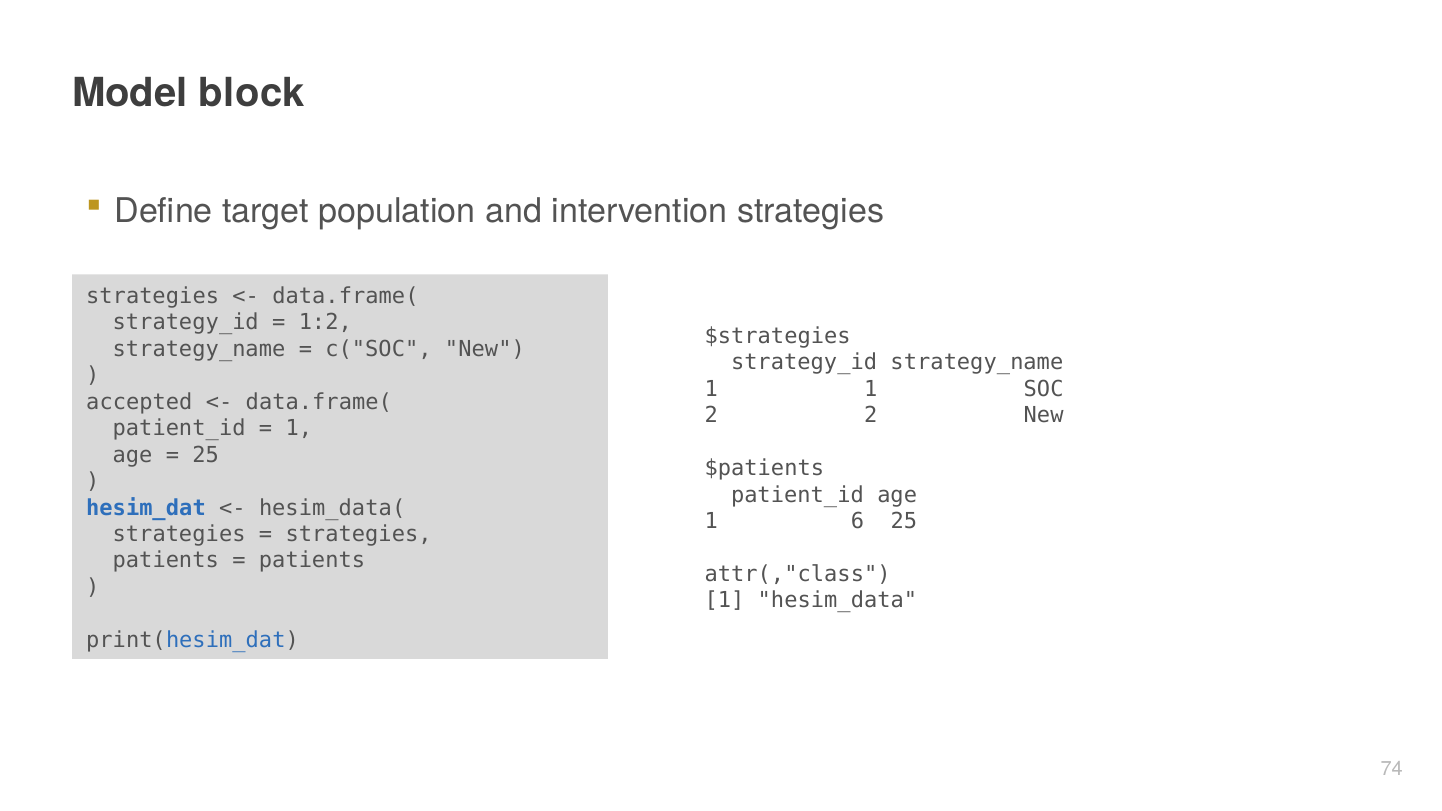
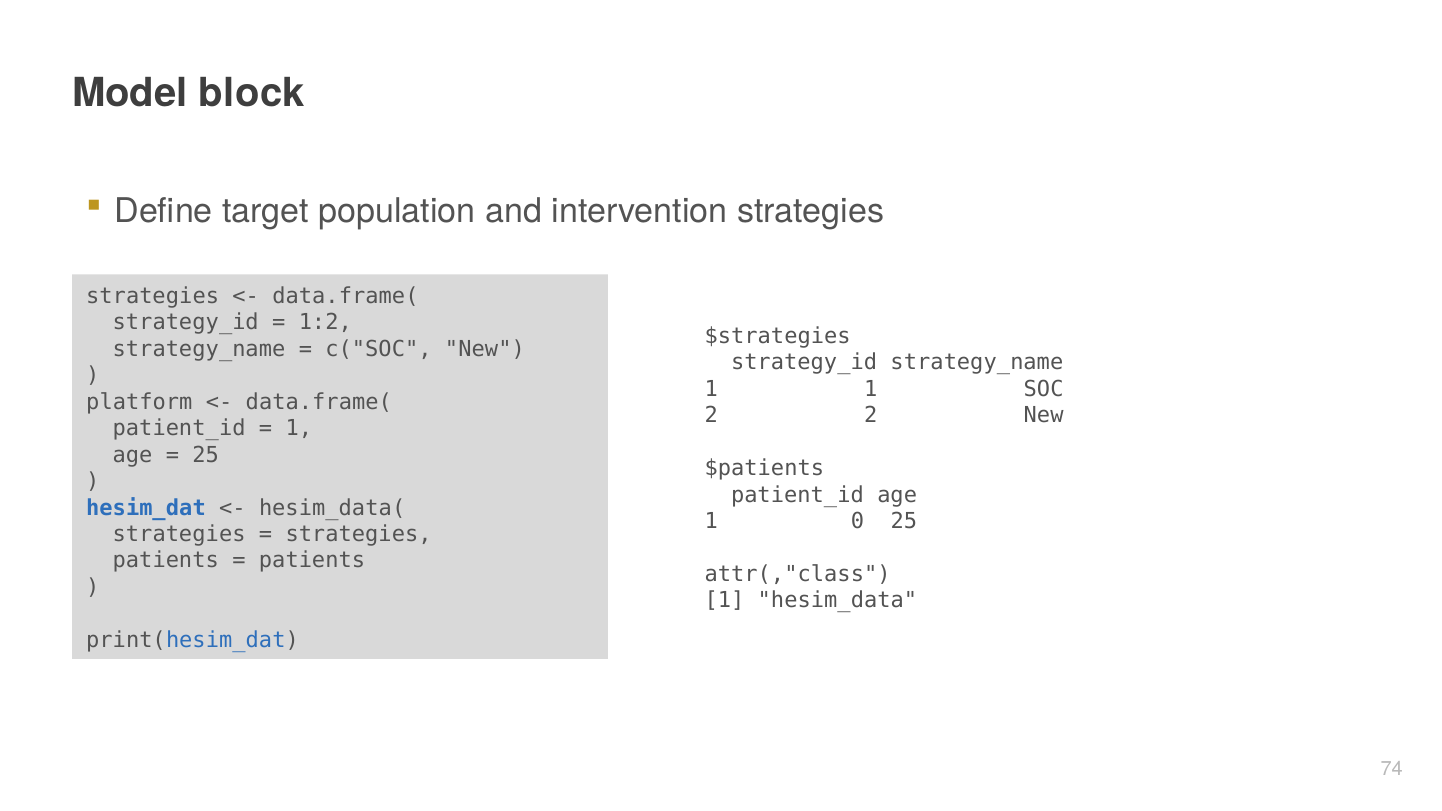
accepted: accepted -> platform
6: 6 -> 0
